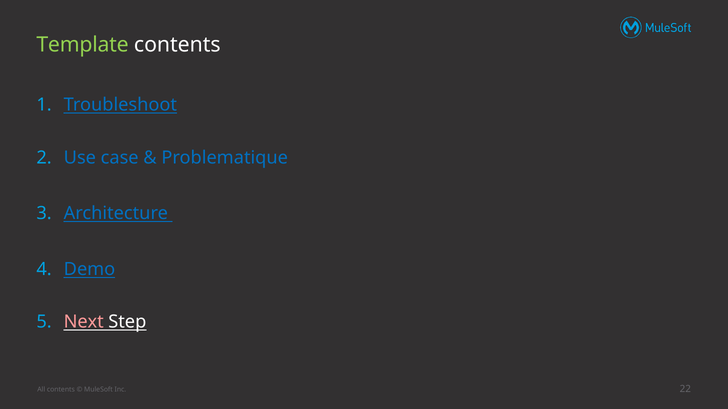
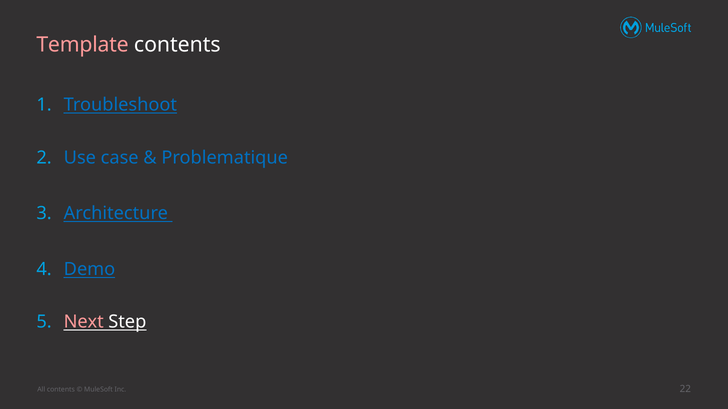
Template colour: light green -> pink
